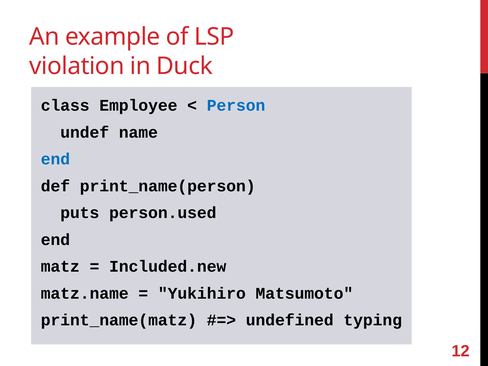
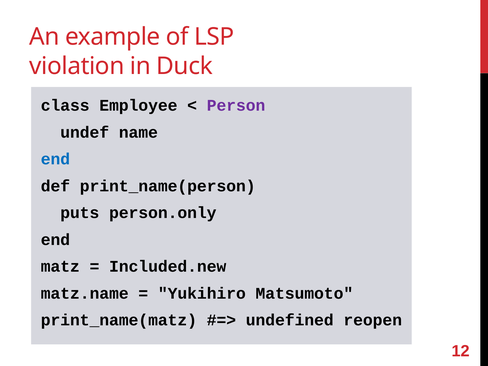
Person colour: blue -> purple
person.used: person.used -> person.only
typing: typing -> reopen
